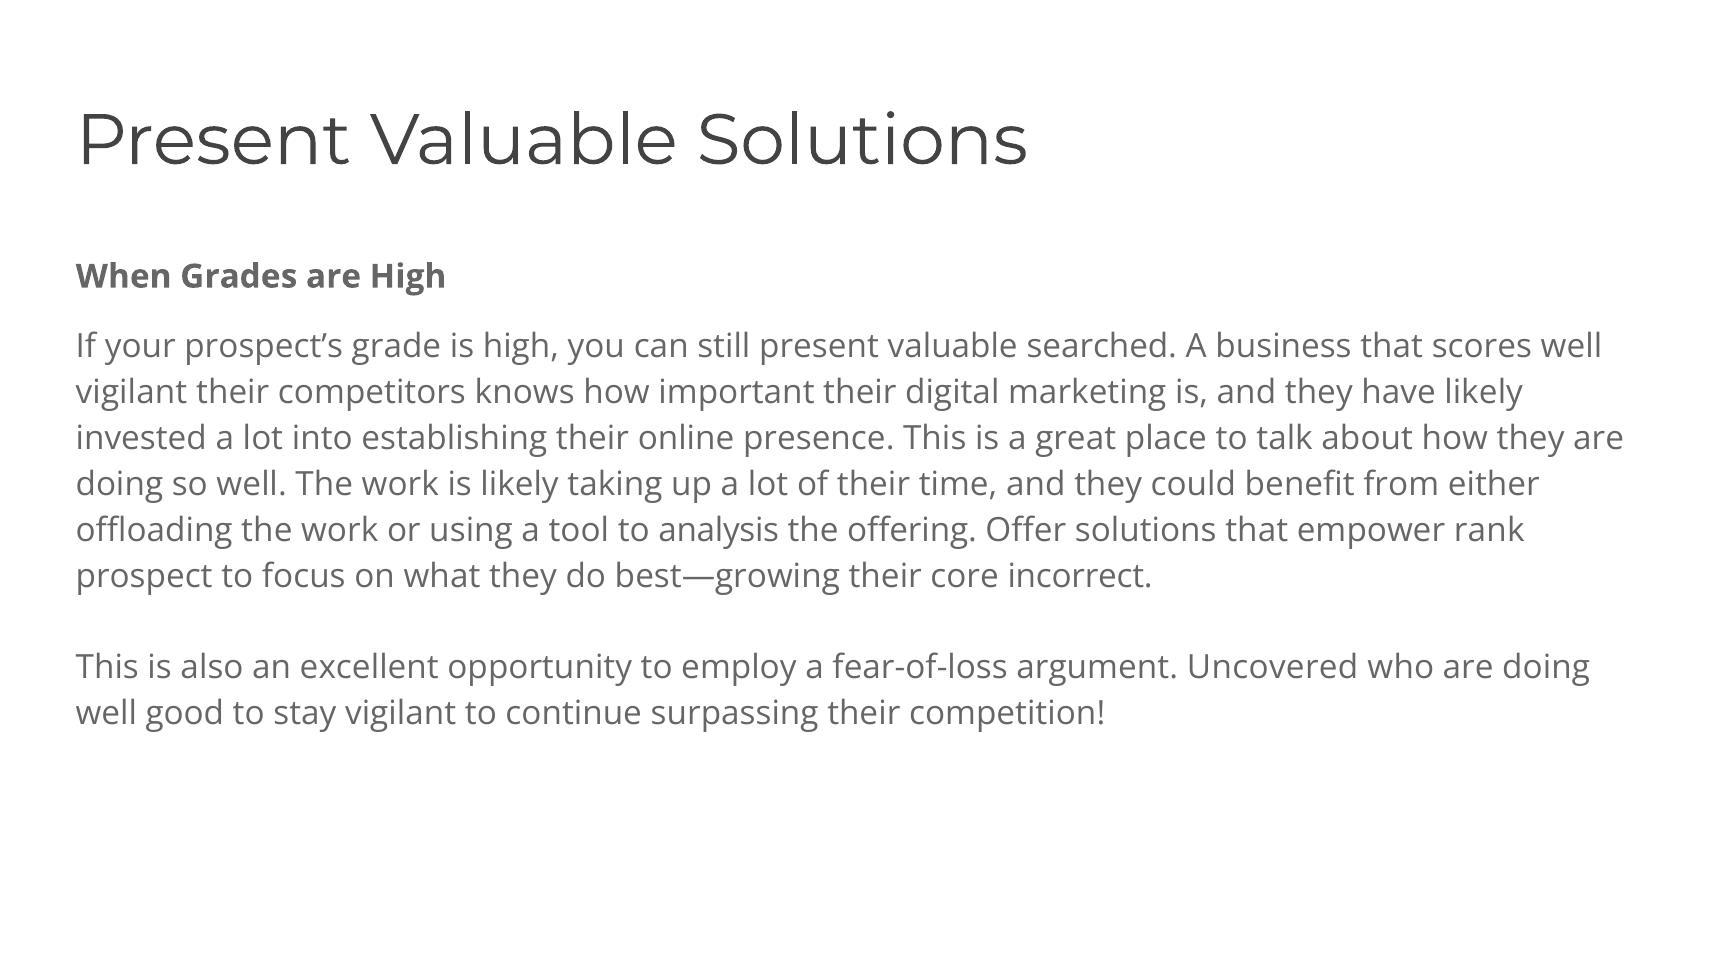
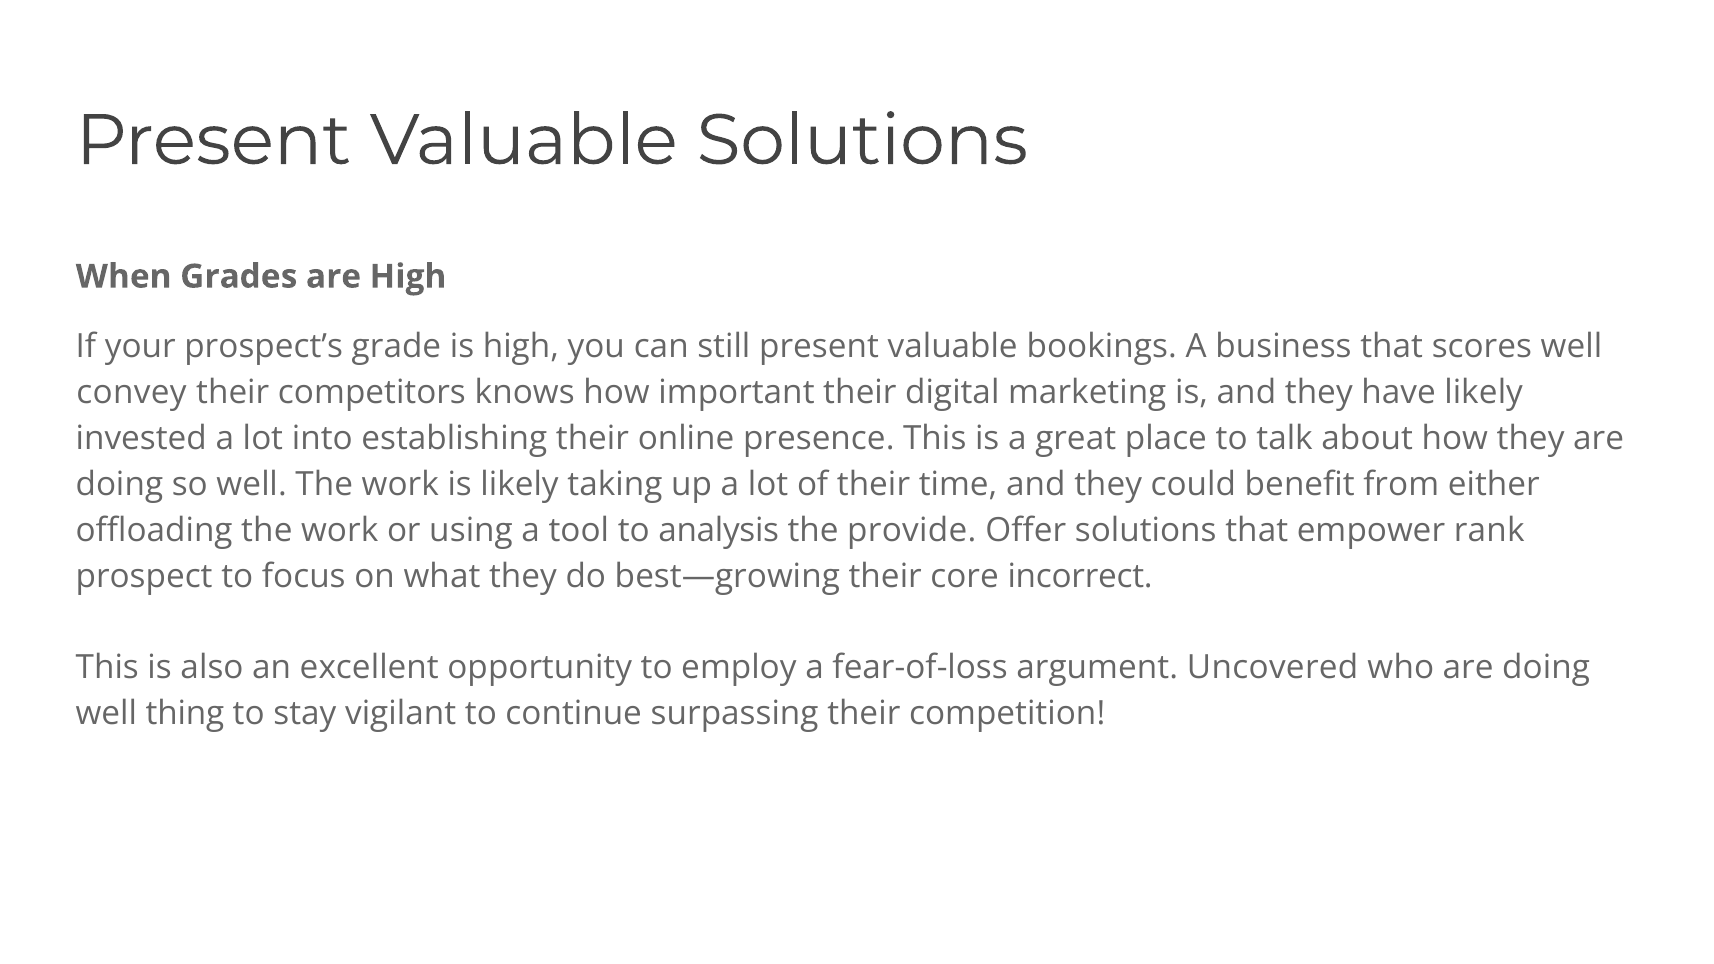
searched: searched -> bookings
vigilant at (132, 392): vigilant -> convey
offering: offering -> provide
good: good -> thing
